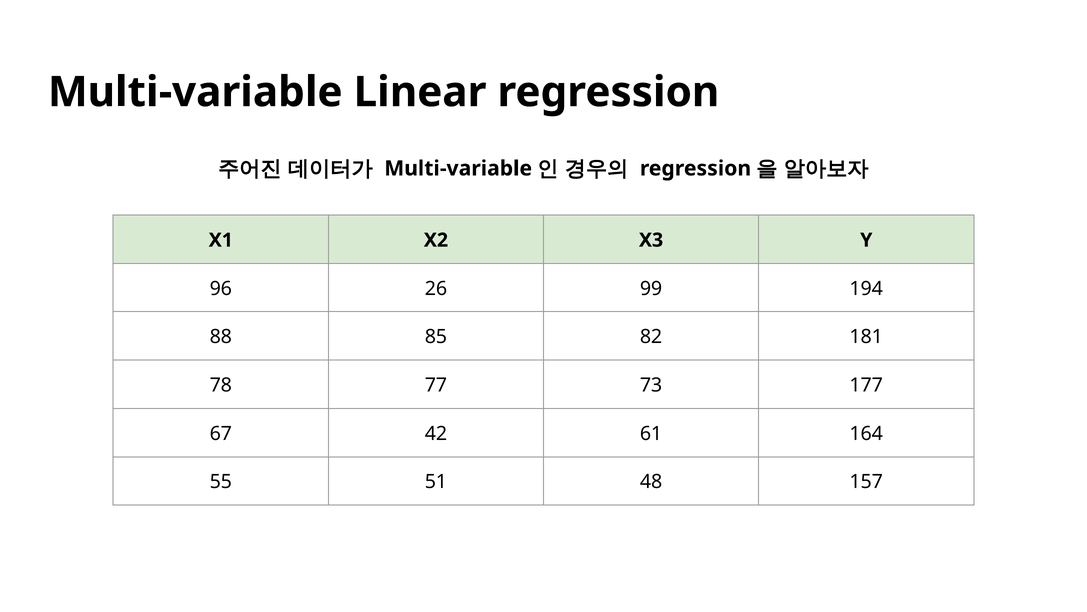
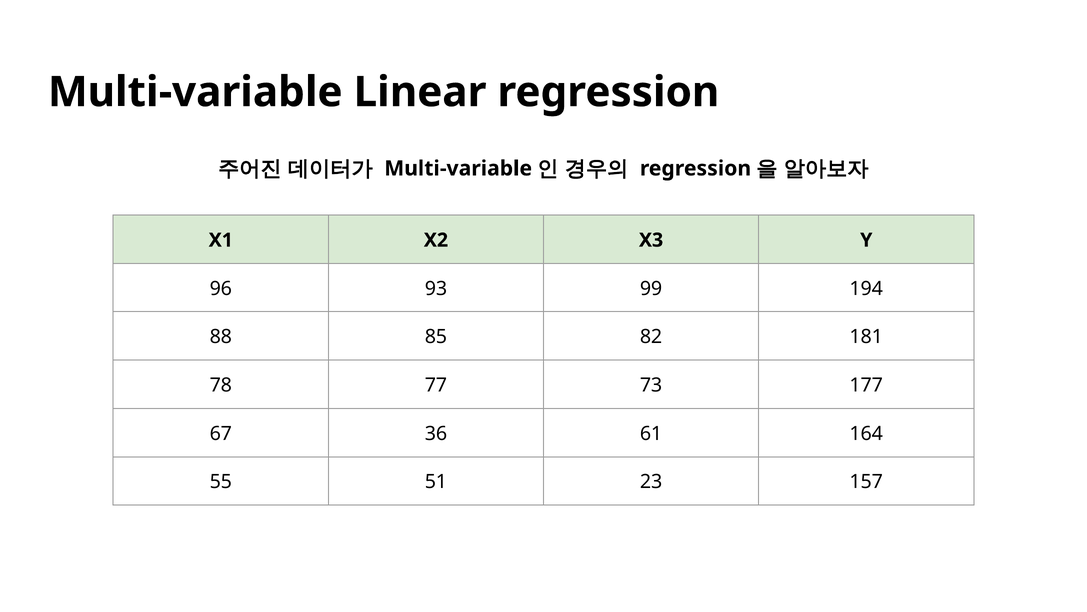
26: 26 -> 93
42: 42 -> 36
48: 48 -> 23
